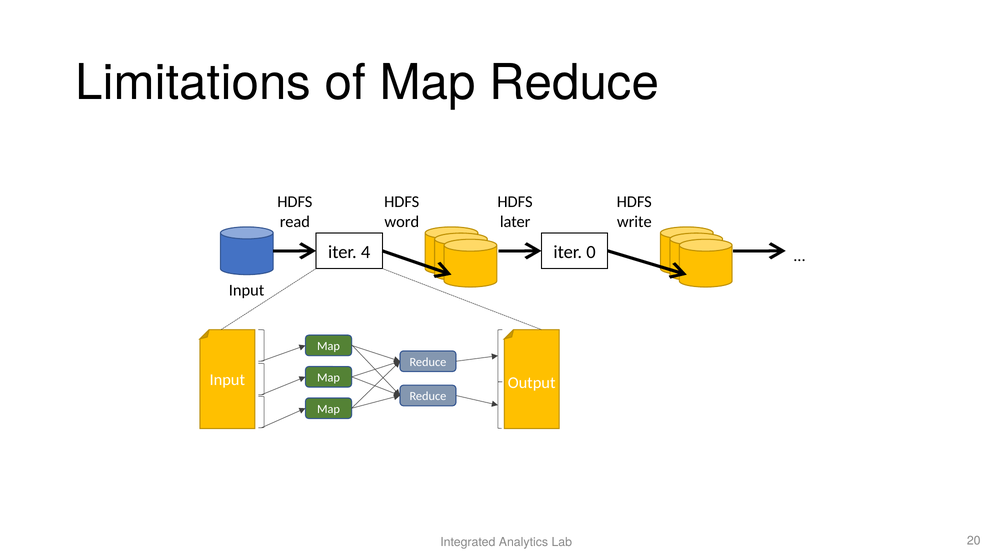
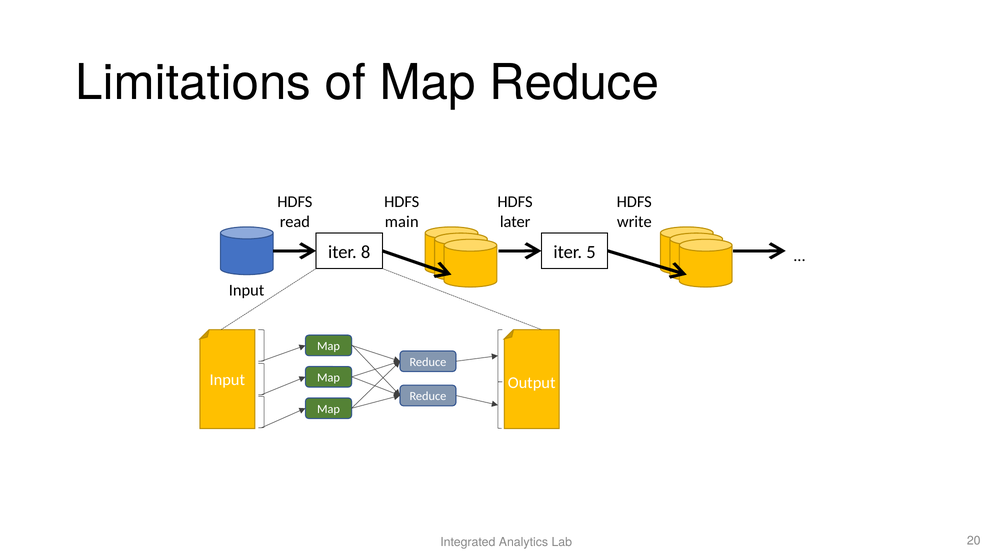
word: word -> main
4: 4 -> 8
0: 0 -> 5
